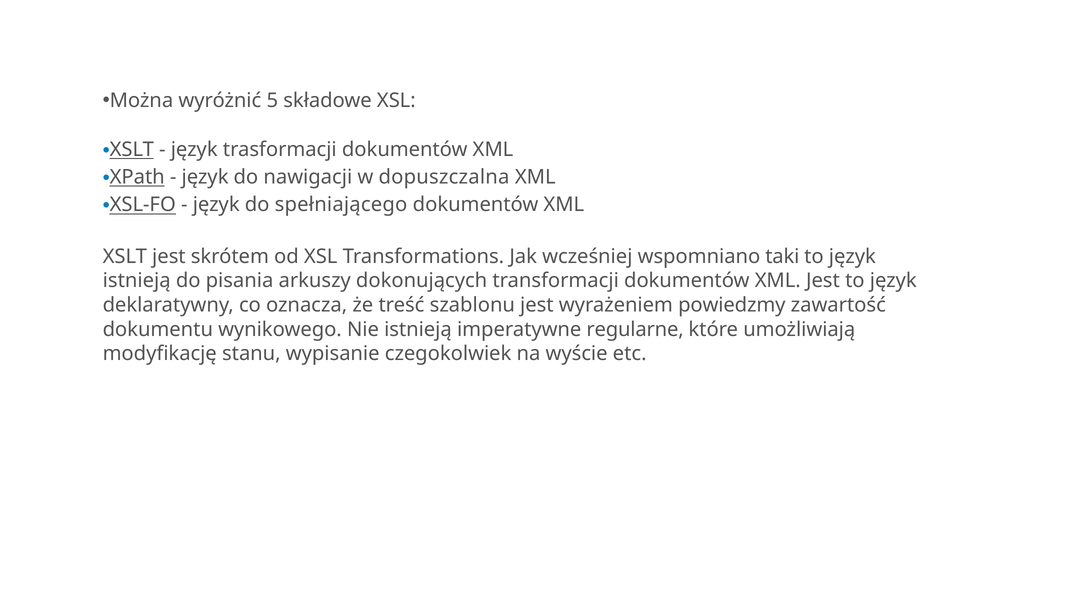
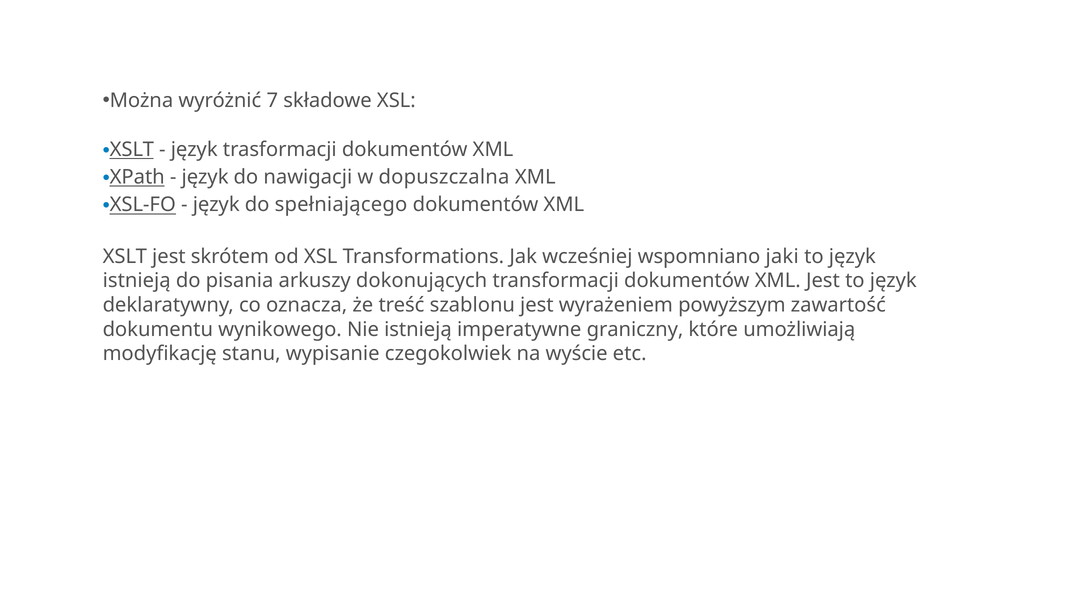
5: 5 -> 7
taki: taki -> jaki
powiedzmy: powiedzmy -> powyższym
regularne: regularne -> graniczny
